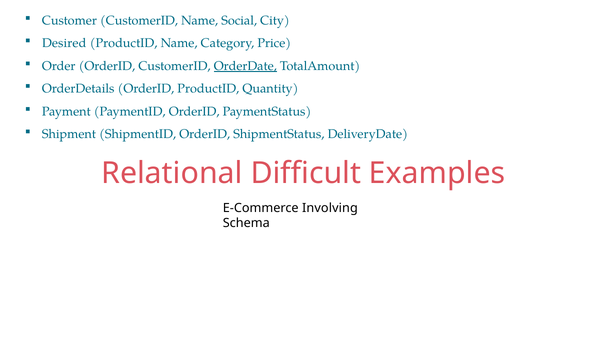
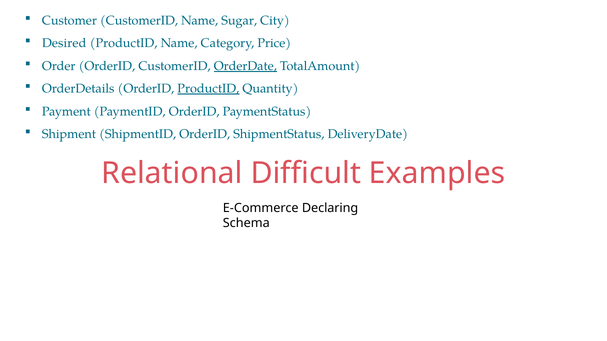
Social: Social -> Sugar
ProductID at (208, 89) underline: none -> present
Involving: Involving -> Declaring
